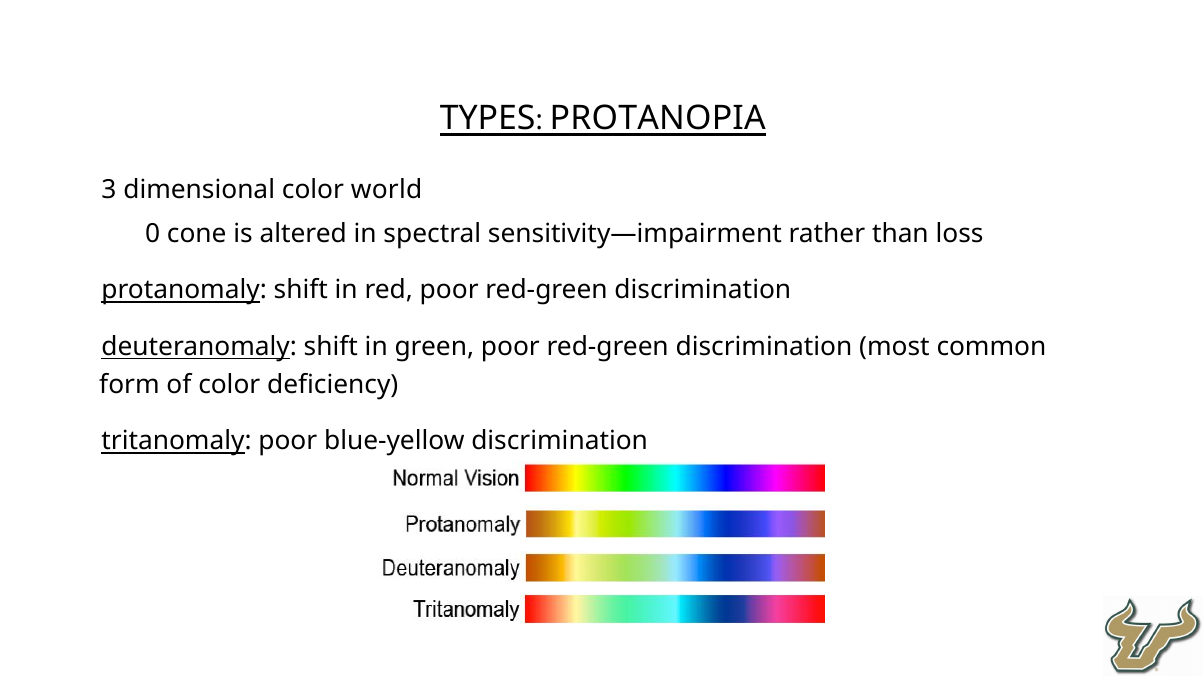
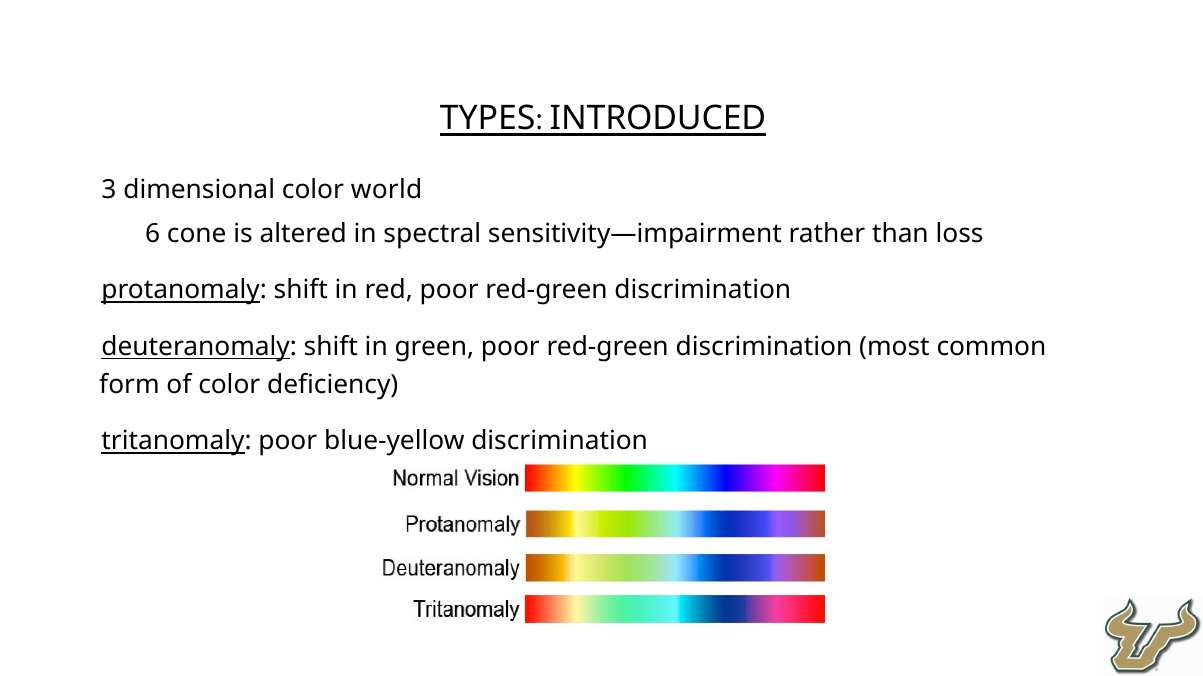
PROTANOPIA: PROTANOPIA -> INTRODUCED
0: 0 -> 6
